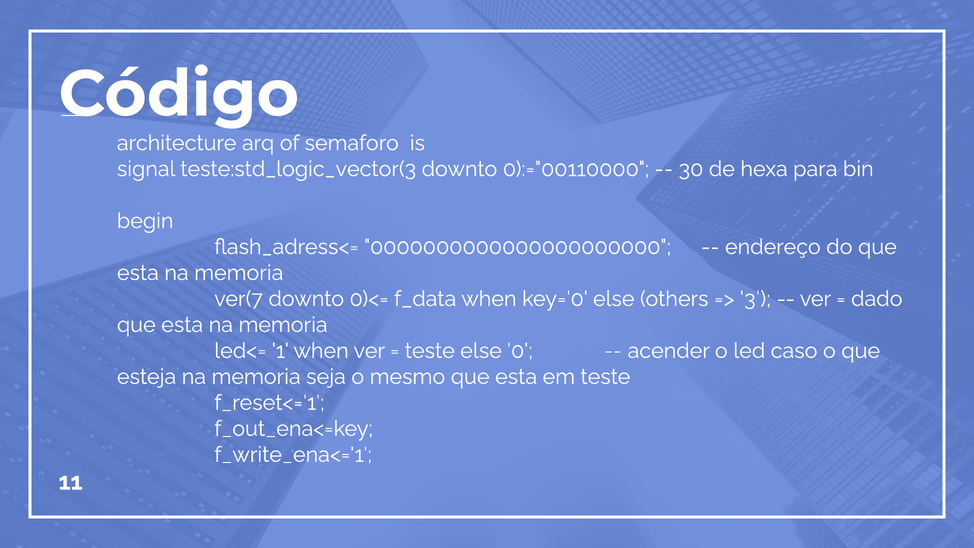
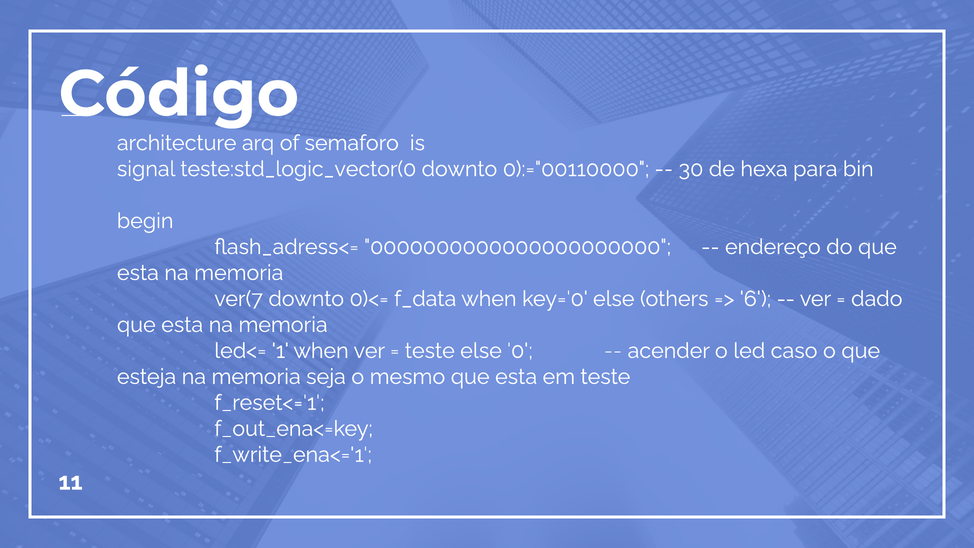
teste:std_logic_vector(3: teste:std_logic_vector(3 -> teste:std_logic_vector(0
3: 3 -> 6
